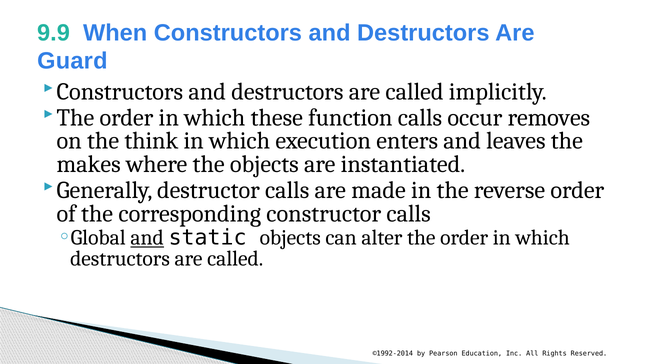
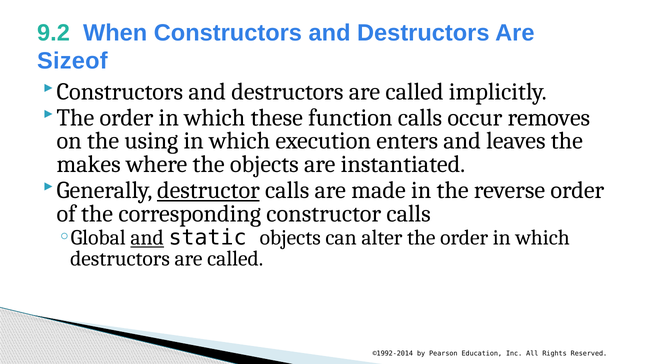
9.9: 9.9 -> 9.2
Guard: Guard -> Sizeof
think: think -> using
destructor underline: none -> present
